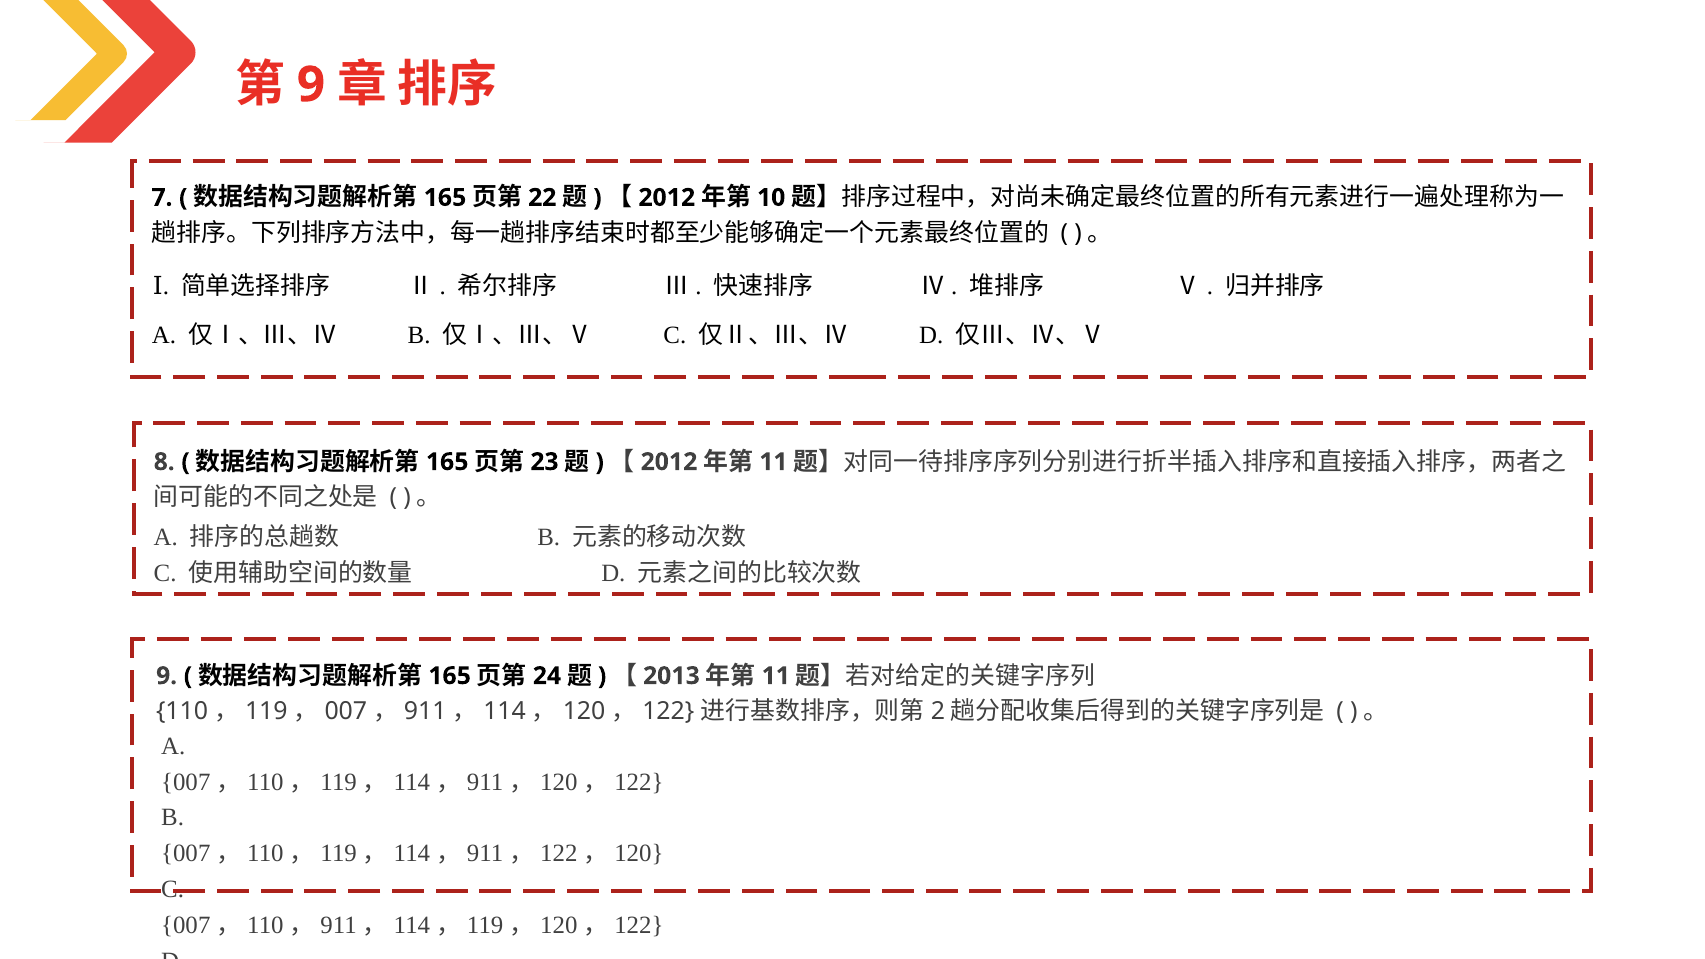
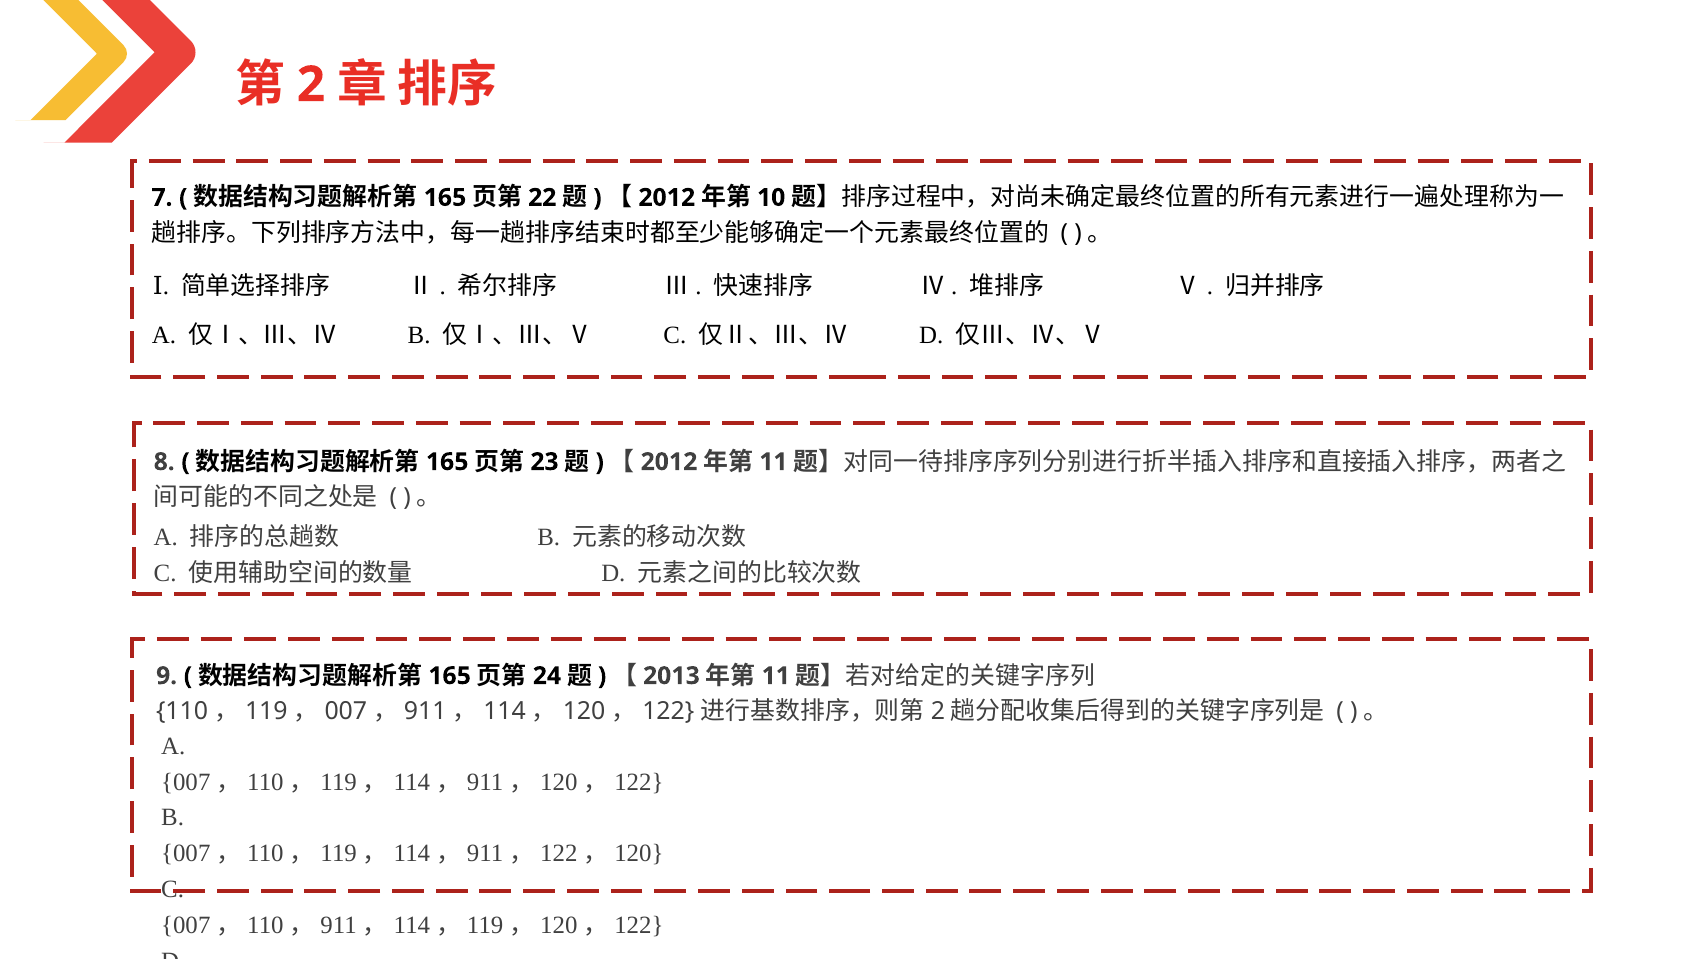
9 at (311, 85): 9 -> 2
